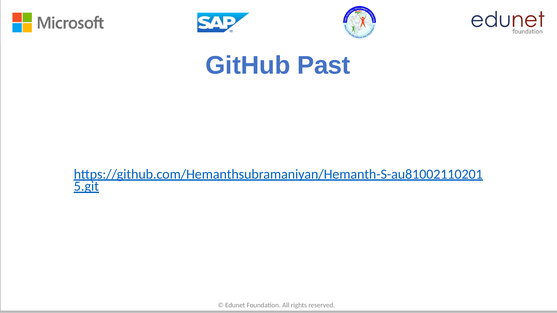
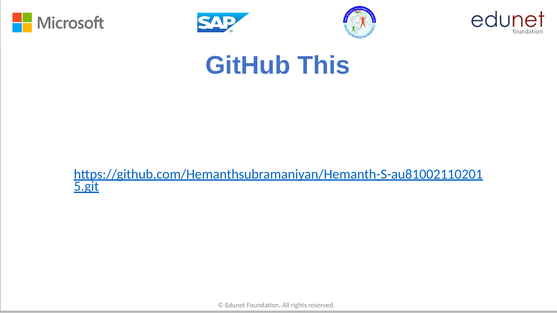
Past: Past -> This
